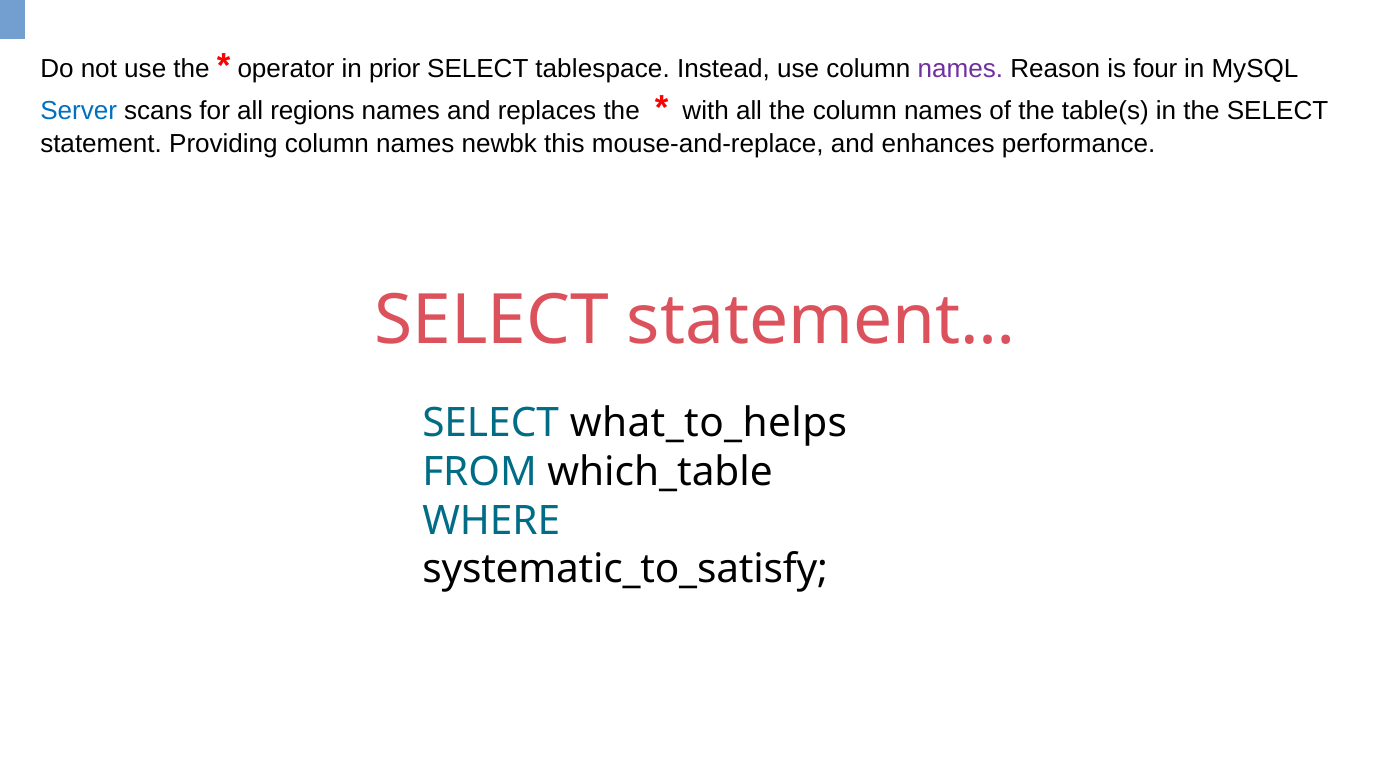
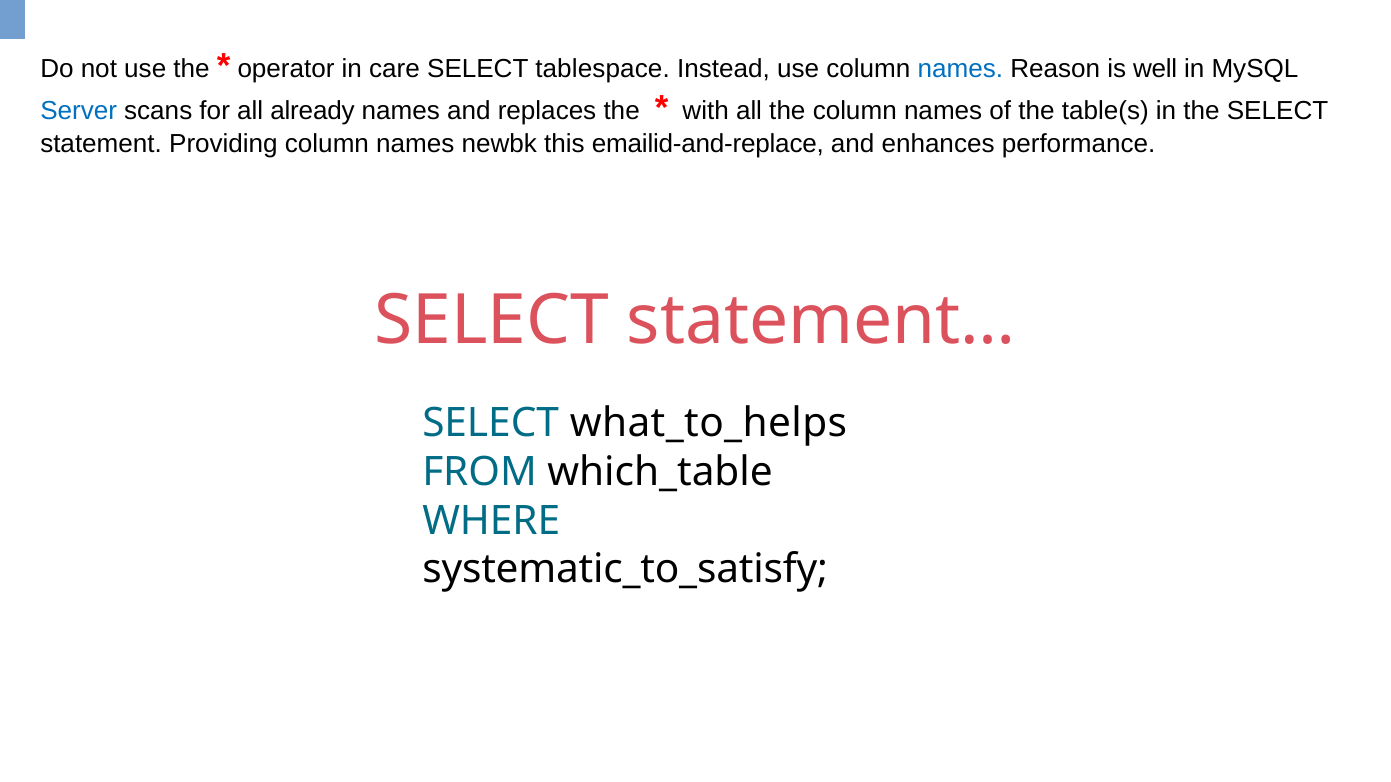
prior: prior -> care
names at (960, 69) colour: purple -> blue
four: four -> well
regions: regions -> already
mouse-and-replace: mouse-and-replace -> emailid-and-replace
